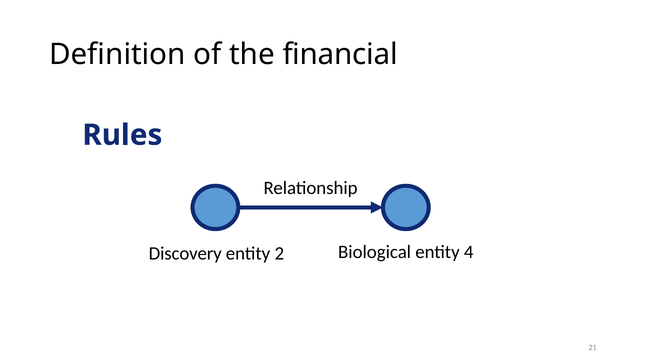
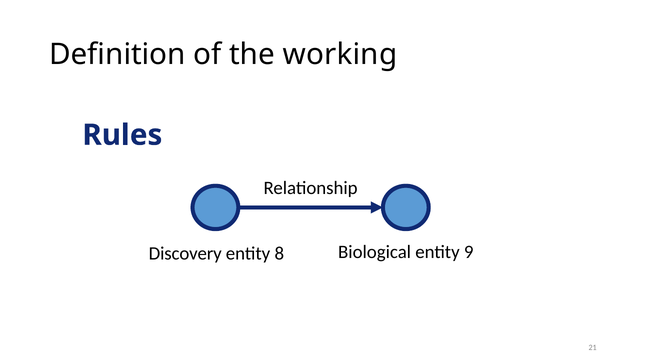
financial: financial -> working
2: 2 -> 8
4: 4 -> 9
